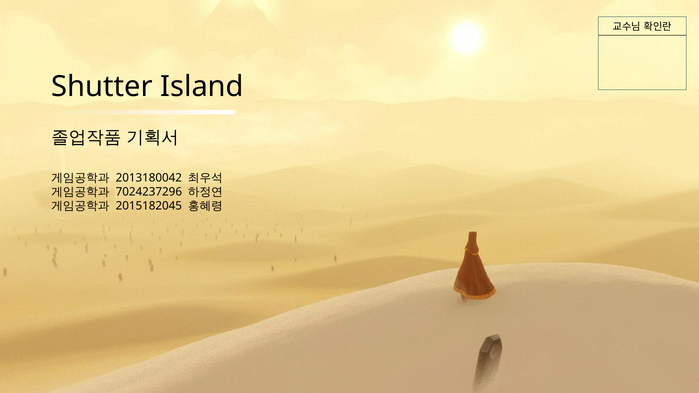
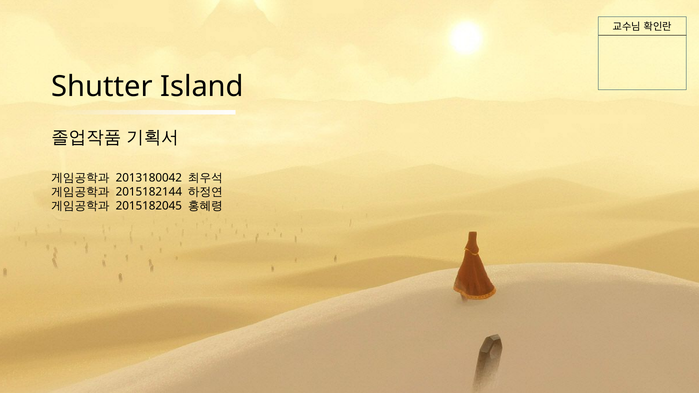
7024237296: 7024237296 -> 2015182144
